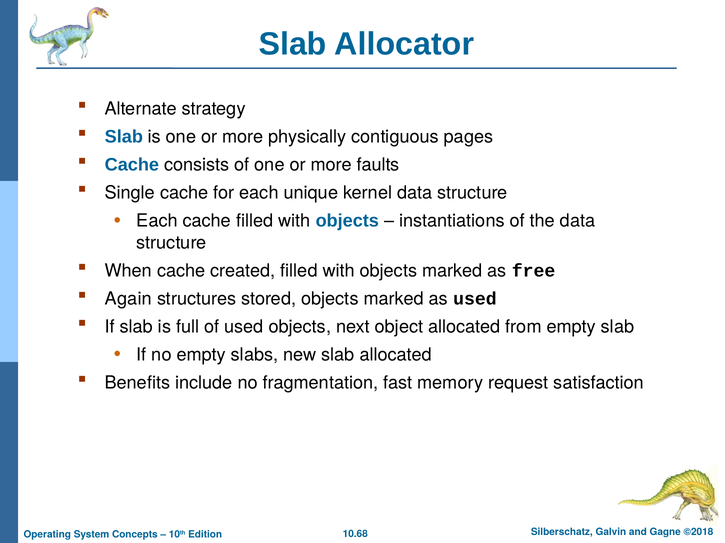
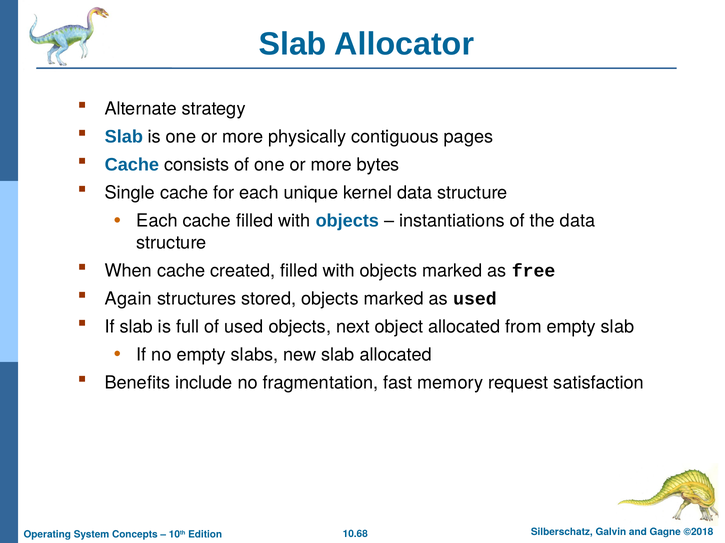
faults: faults -> bytes
